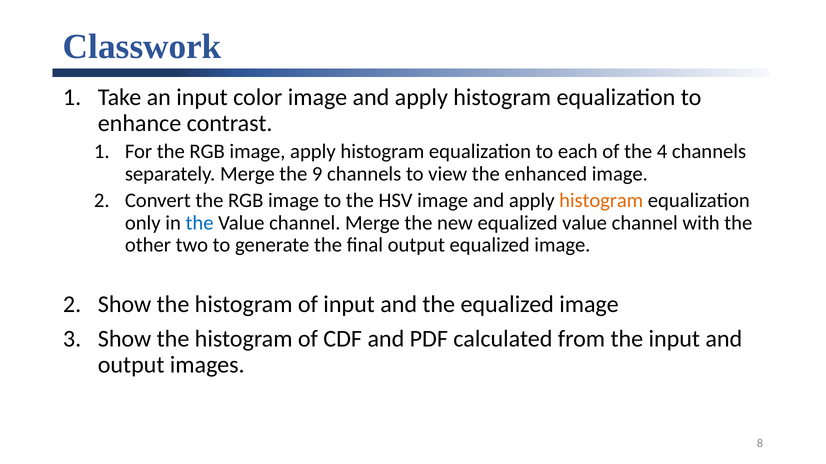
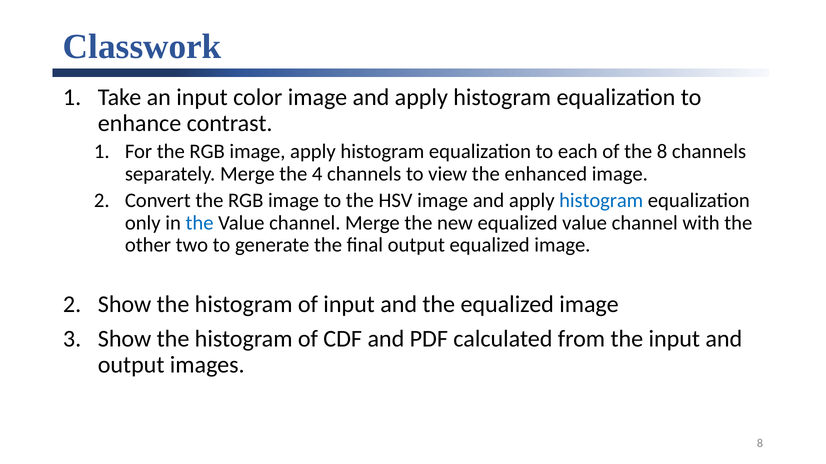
the 4: 4 -> 8
9: 9 -> 4
histogram at (601, 201) colour: orange -> blue
